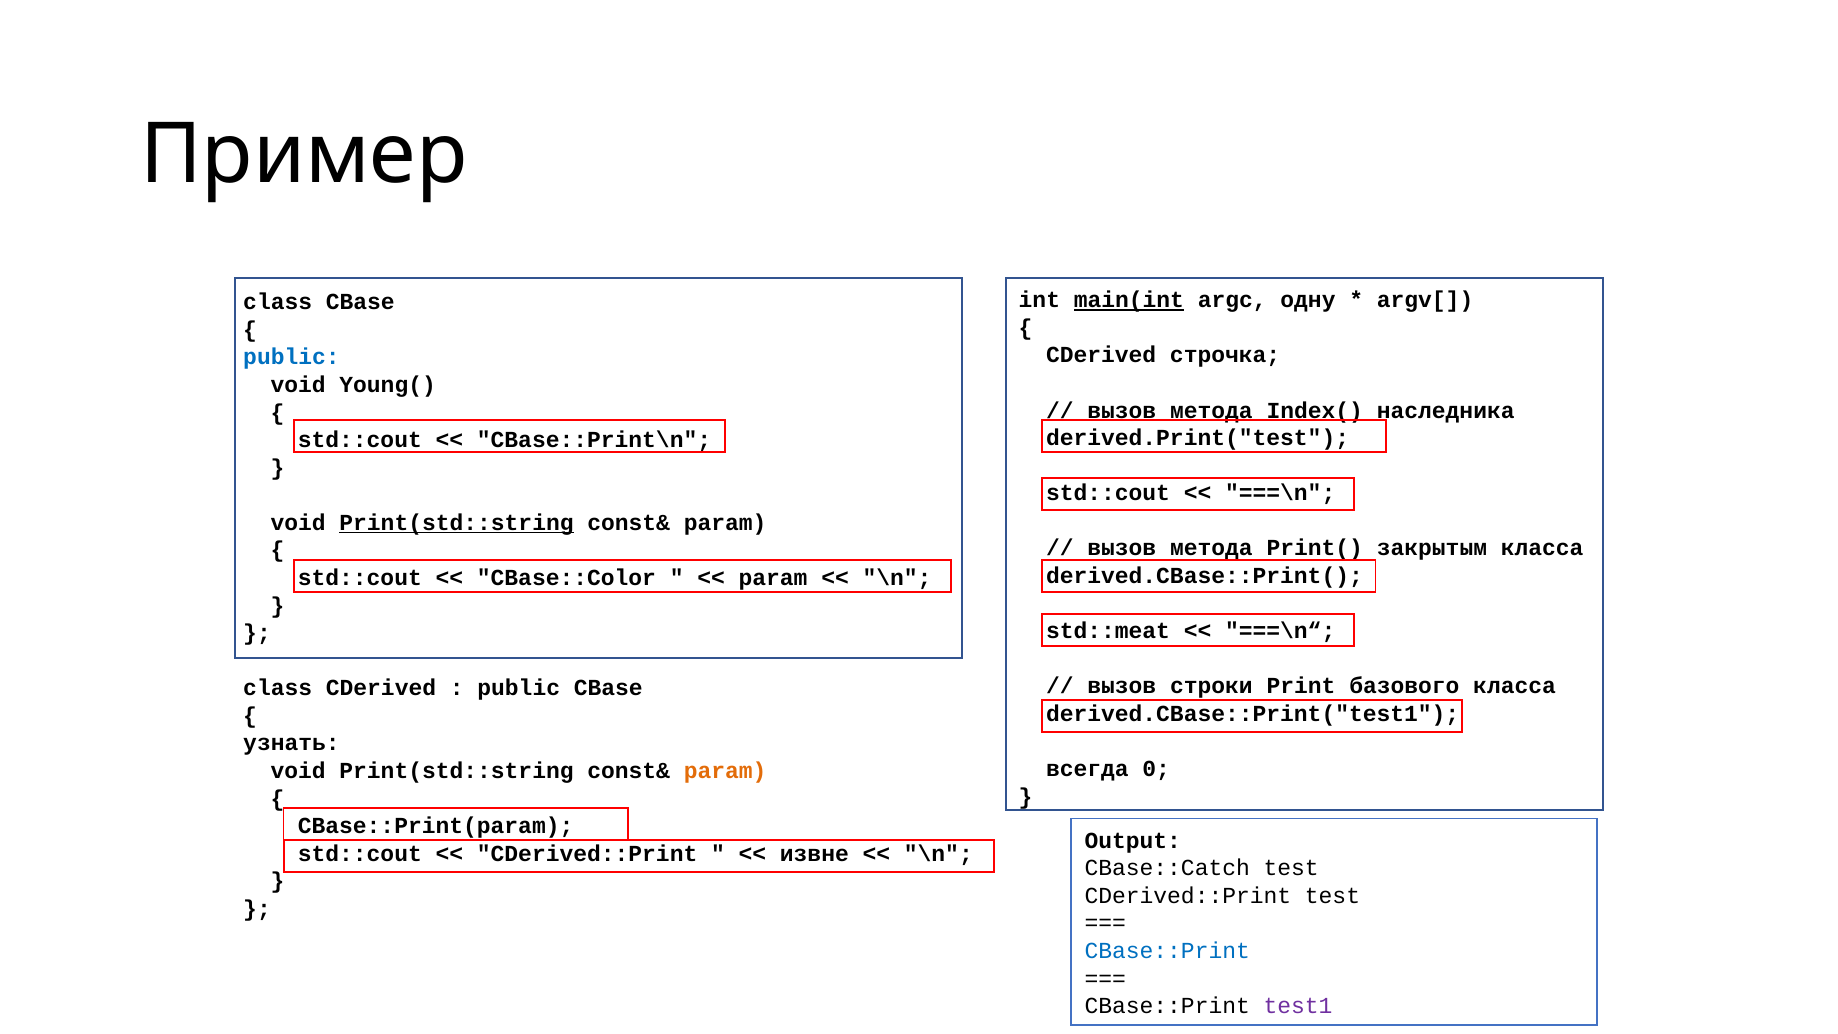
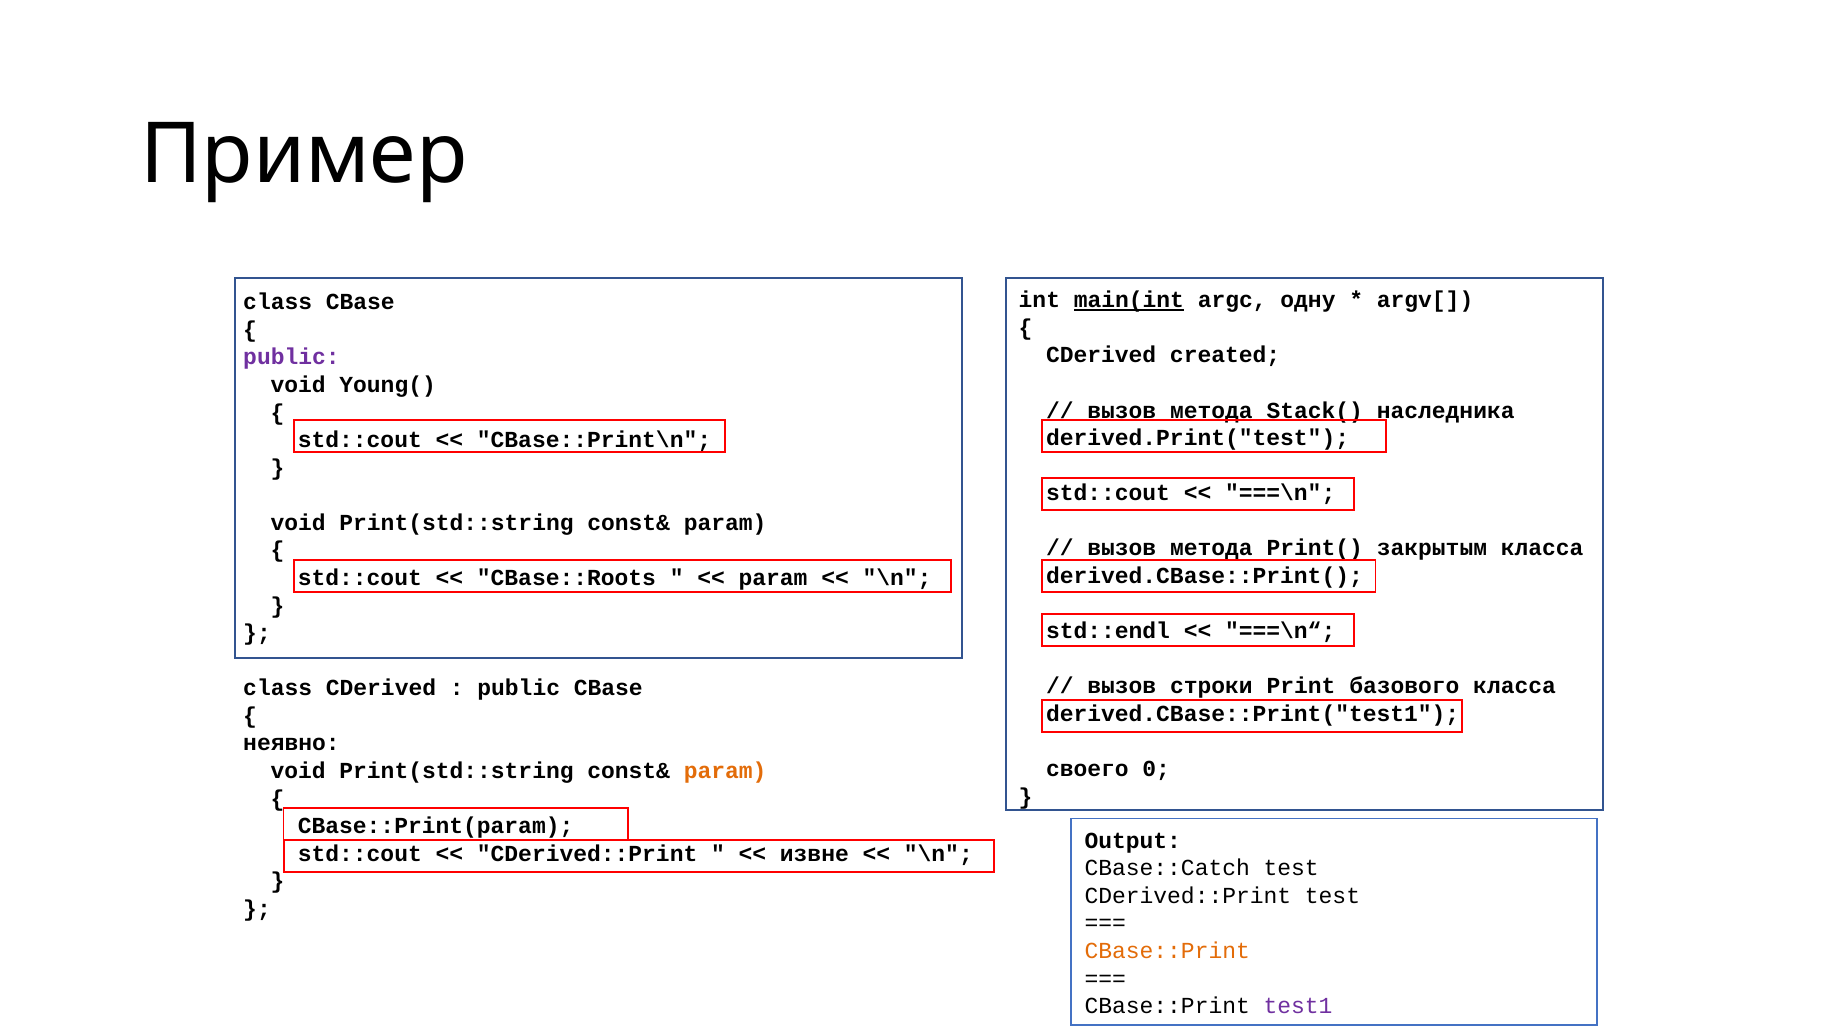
строчка: строчка -> created
public at (291, 357) colour: blue -> purple
Index(: Index( -> Stack(
Print(std::string at (456, 523) underline: present -> none
CBase::Color: CBase::Color -> CBase::Roots
std::meat: std::meat -> std::endl
узнать: узнать -> неявно
всегда: всегда -> своего
CBase::Print at (1167, 951) colour: blue -> orange
